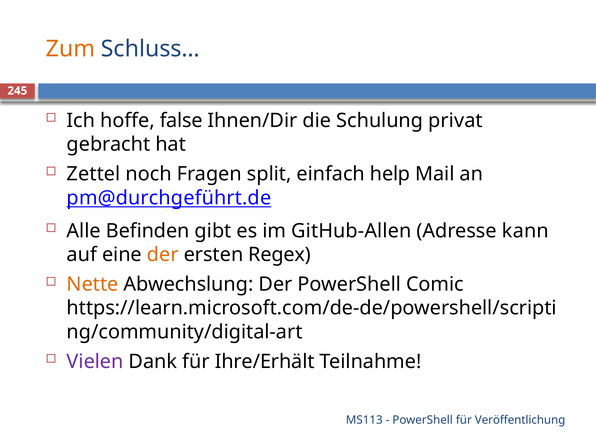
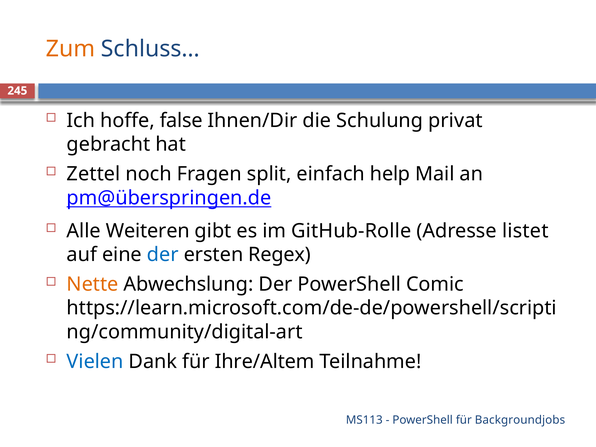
pm@durchgeführt.de: pm@durchgeführt.de -> pm@überspringen.de
Befinden: Befinden -> Weiteren
GitHub-Allen: GitHub-Allen -> GitHub-Rolle
kann: kann -> listet
der at (163, 255) colour: orange -> blue
Vielen colour: purple -> blue
Ihre/Erhält: Ihre/Erhält -> Ihre/Altem
Veröffentlichung: Veröffentlichung -> Backgroundjobs
